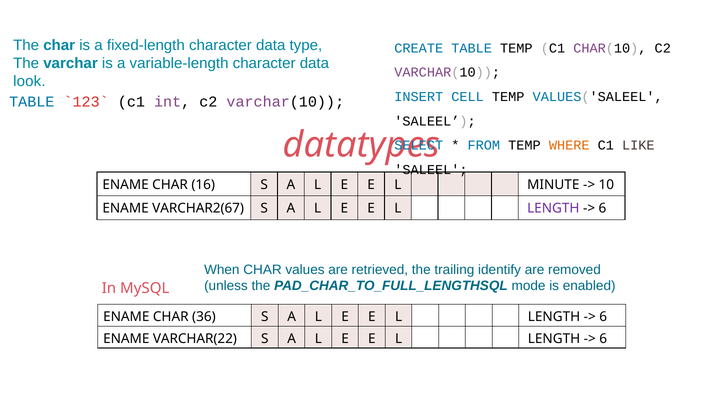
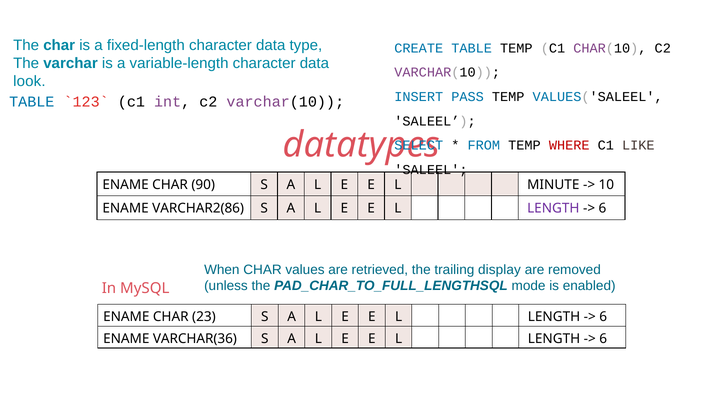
CELL: CELL -> PASS
WHERE colour: orange -> red
16: 16 -> 90
VARCHAR2(67: VARCHAR2(67 -> VARCHAR2(86
identify: identify -> display
36: 36 -> 23
VARCHAR(22: VARCHAR(22 -> VARCHAR(36
